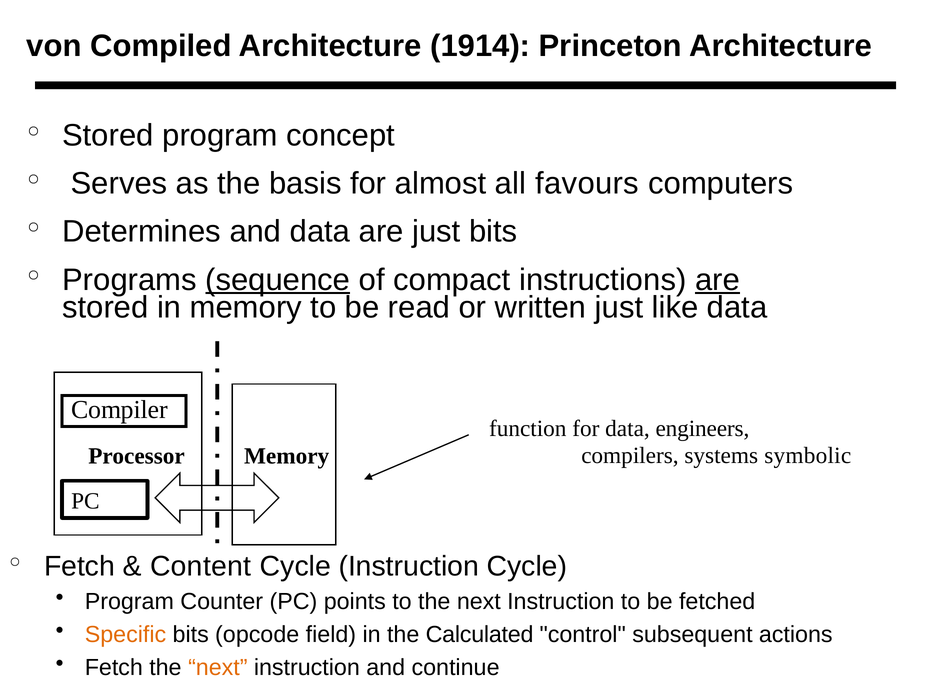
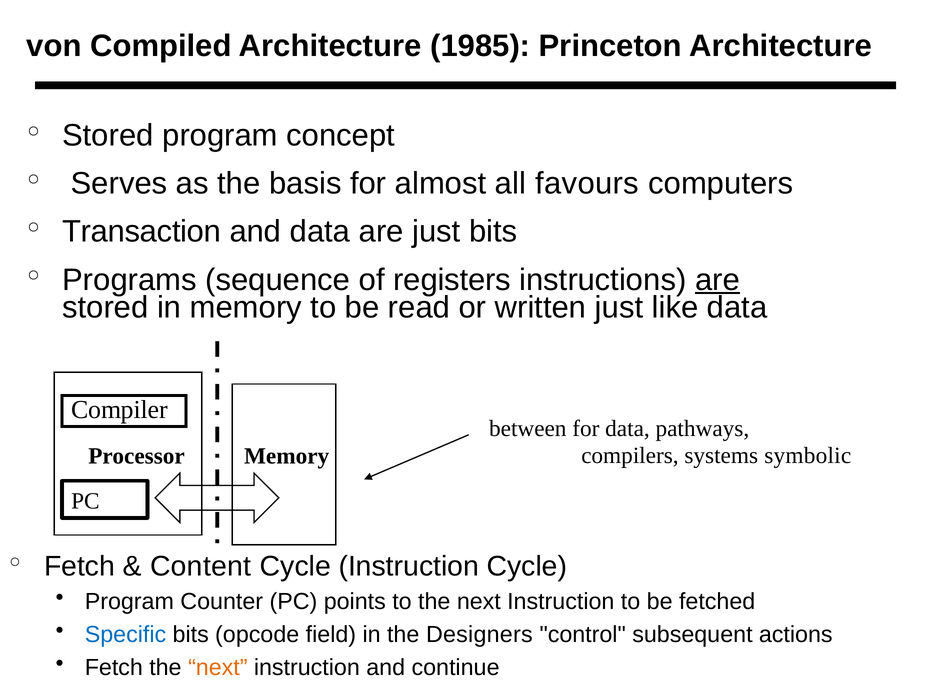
1914: 1914 -> 1985
Determines: Determines -> Transaction
sequence underline: present -> none
compact: compact -> registers
function: function -> between
engineers: engineers -> pathways
Specific colour: orange -> blue
Calculated: Calculated -> Designers
